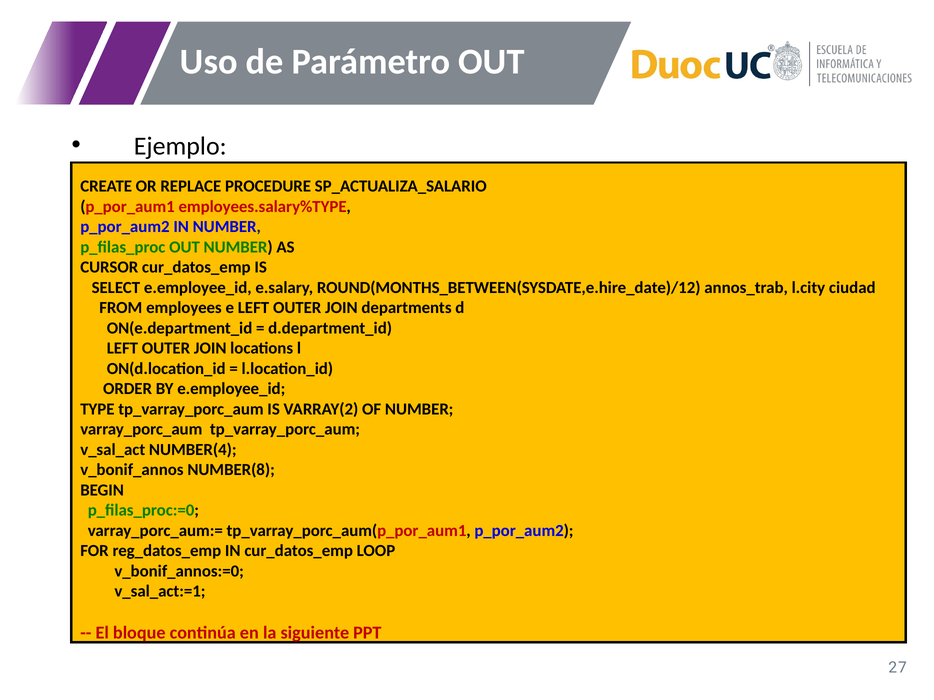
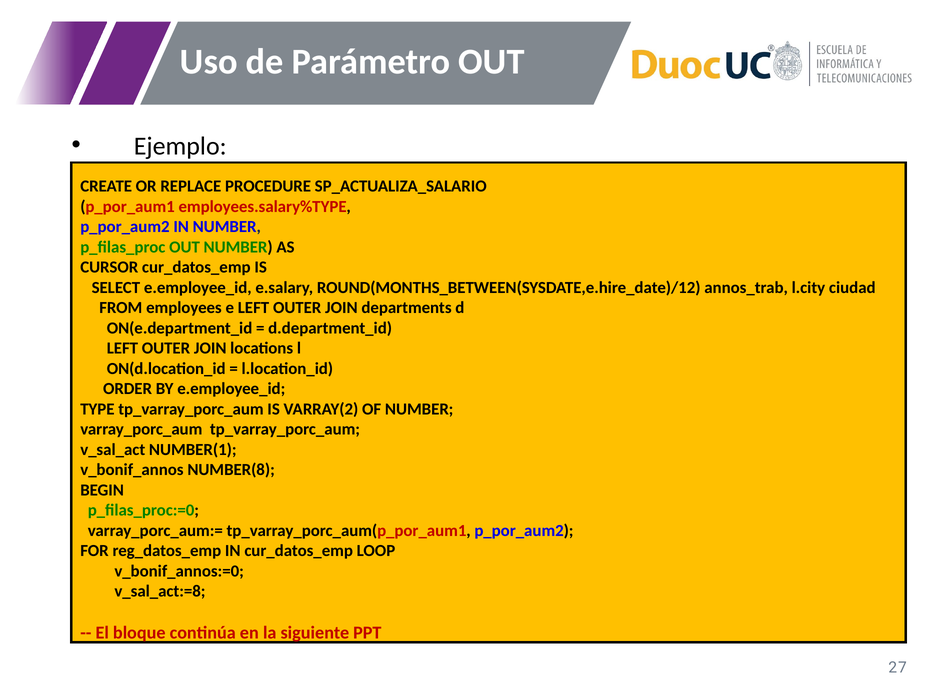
NUMBER(4: NUMBER(4 -> NUMBER(1
v_sal_act:=1: v_sal_act:=1 -> v_sal_act:=8
